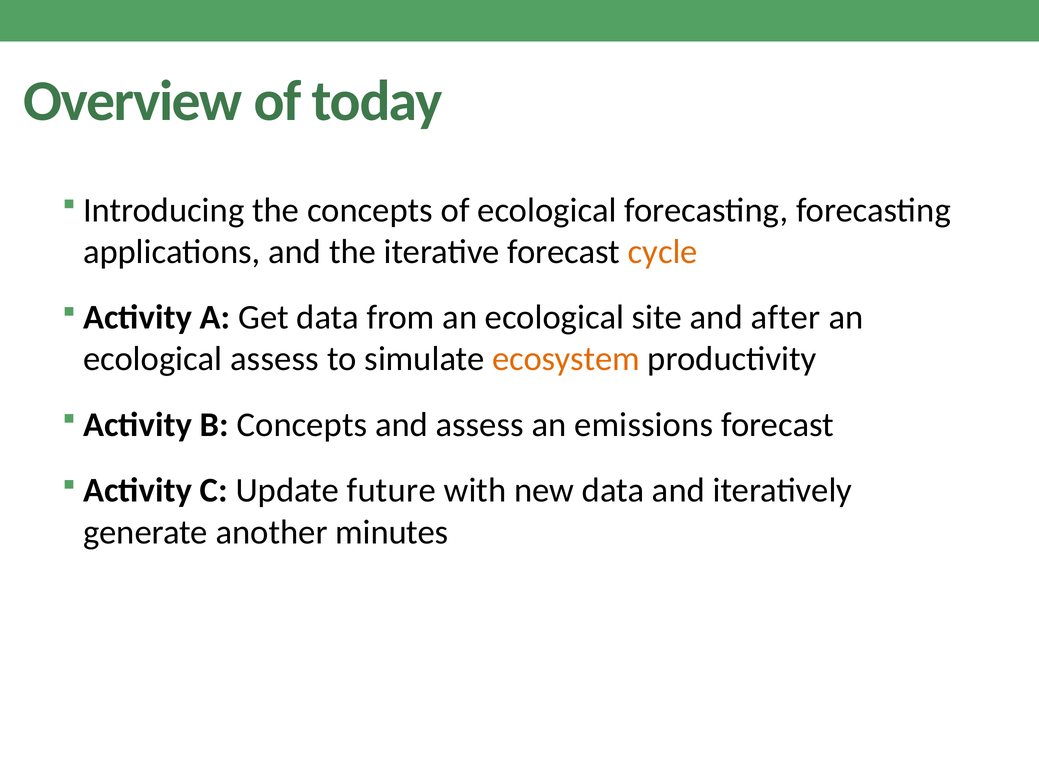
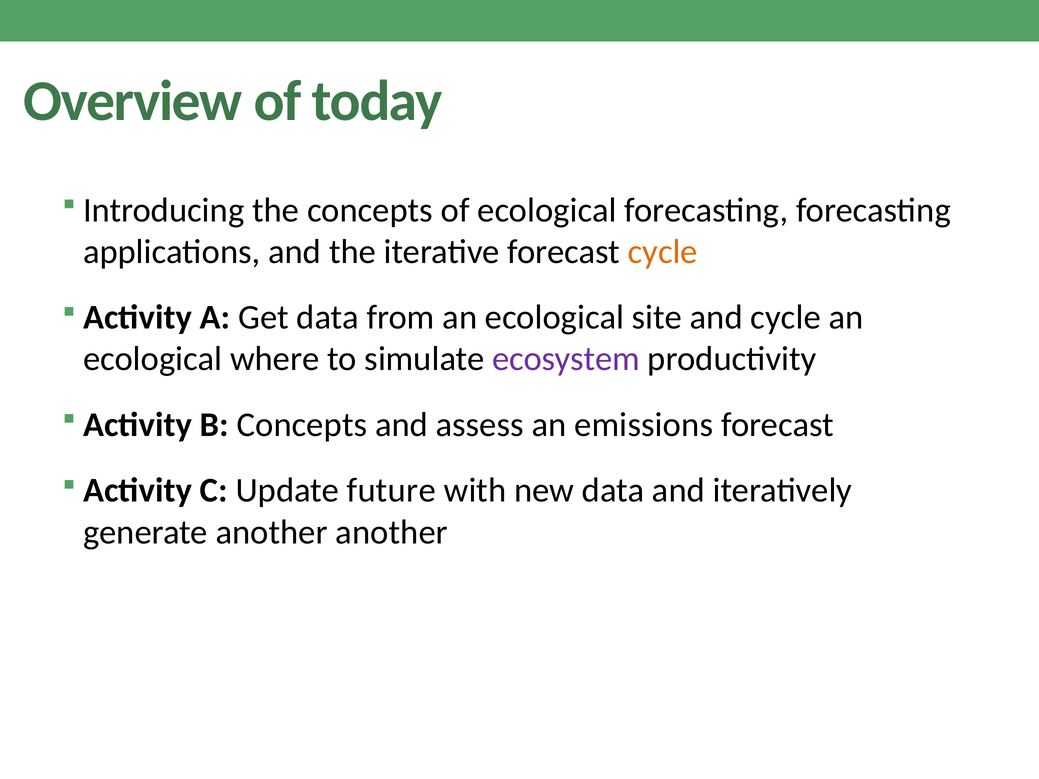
and after: after -> cycle
ecological assess: assess -> where
ecosystem colour: orange -> purple
another minutes: minutes -> another
